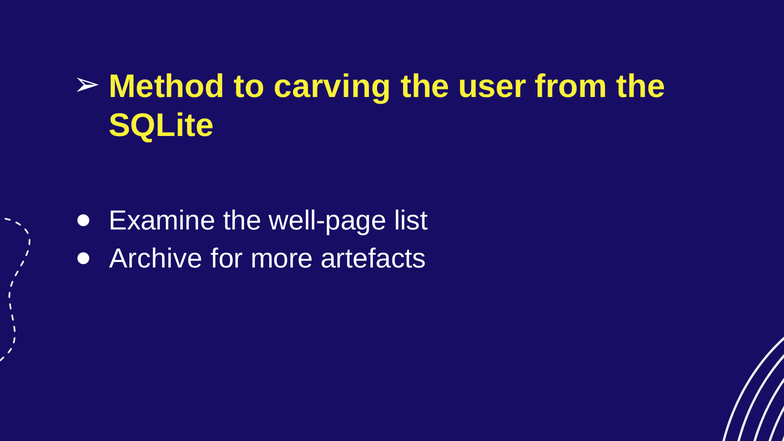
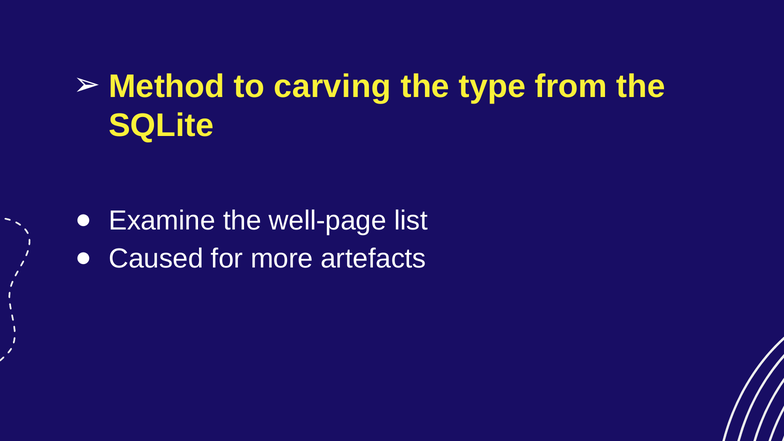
user: user -> type
Archive: Archive -> Caused
